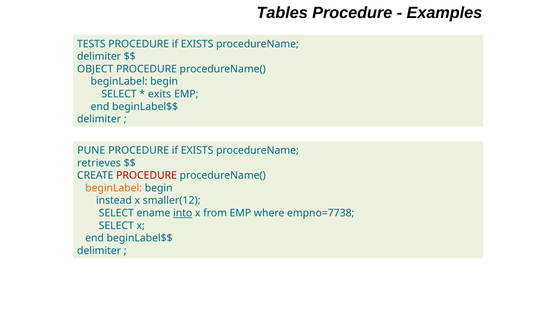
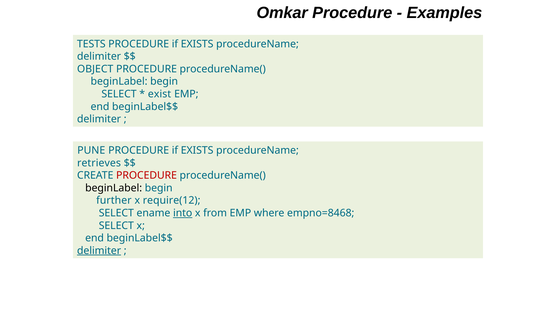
Tables: Tables -> Omkar
exits: exits -> exist
beginLabel at (114, 188) colour: orange -> black
instead: instead -> further
smaller(12: smaller(12 -> require(12
empno=7738: empno=7738 -> empno=8468
delimiter at (99, 250) underline: none -> present
